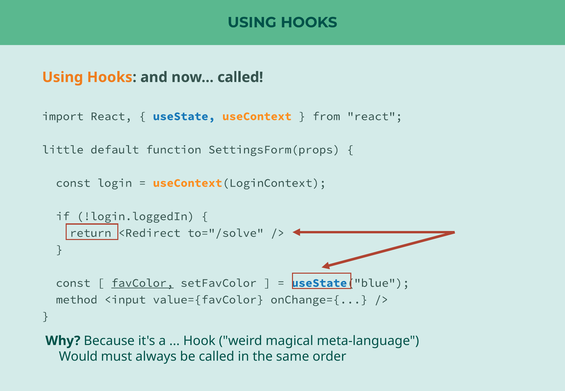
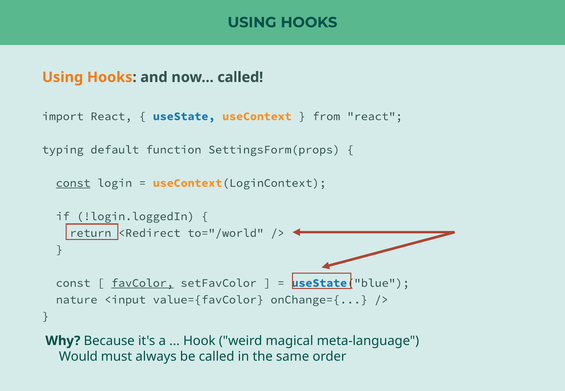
little: little -> typing
const at (73, 183) underline: none -> present
to="/solve: to="/solve -> to="/world
method: method -> nature
